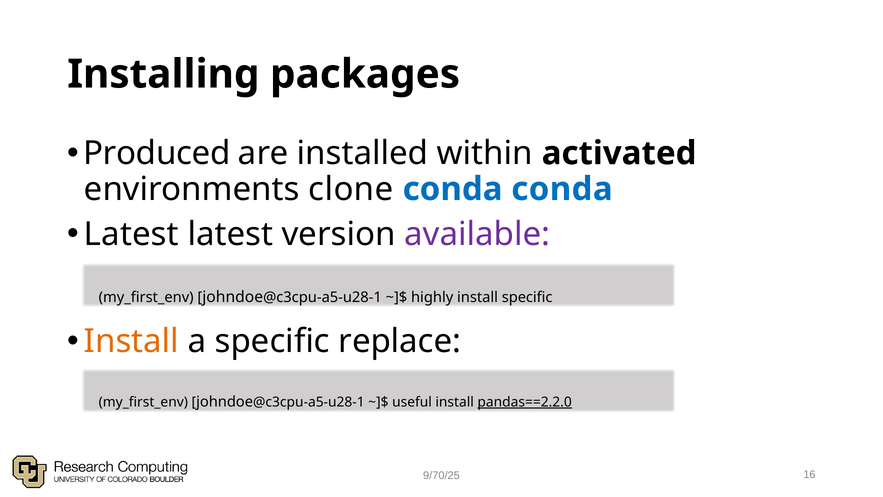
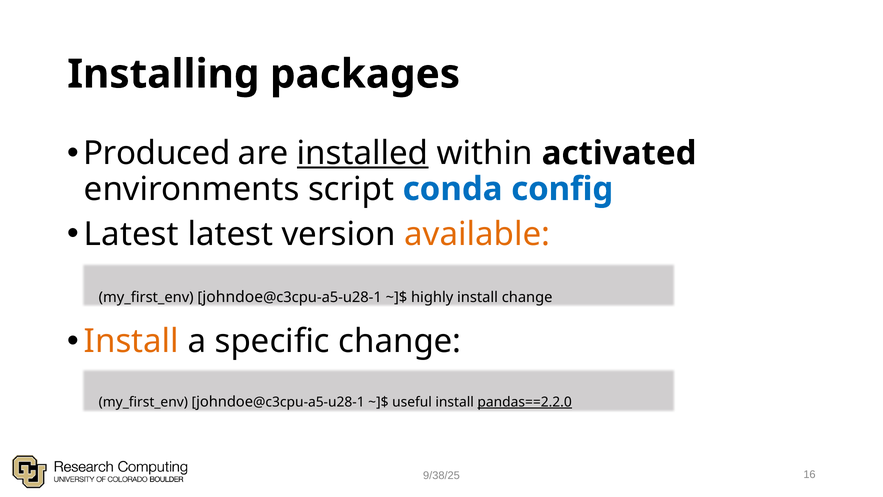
installed underline: none -> present
clone: clone -> script
conda conda: conda -> config
available colour: purple -> orange
install specific: specific -> change
specific replace: replace -> change
9/70/25: 9/70/25 -> 9/38/25
